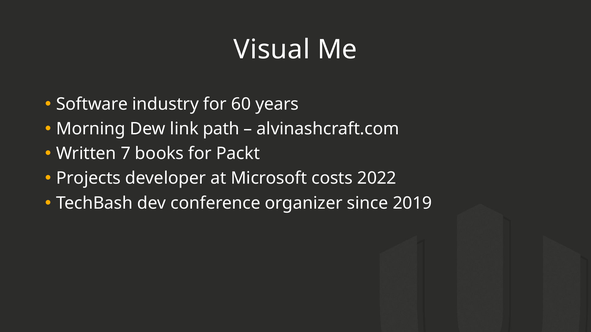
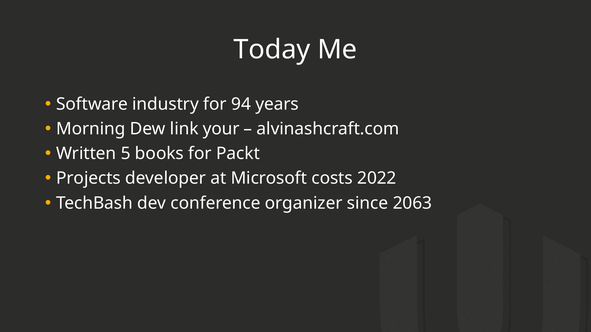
Visual: Visual -> Today
60: 60 -> 94
path: path -> your
7: 7 -> 5
2019: 2019 -> 2063
